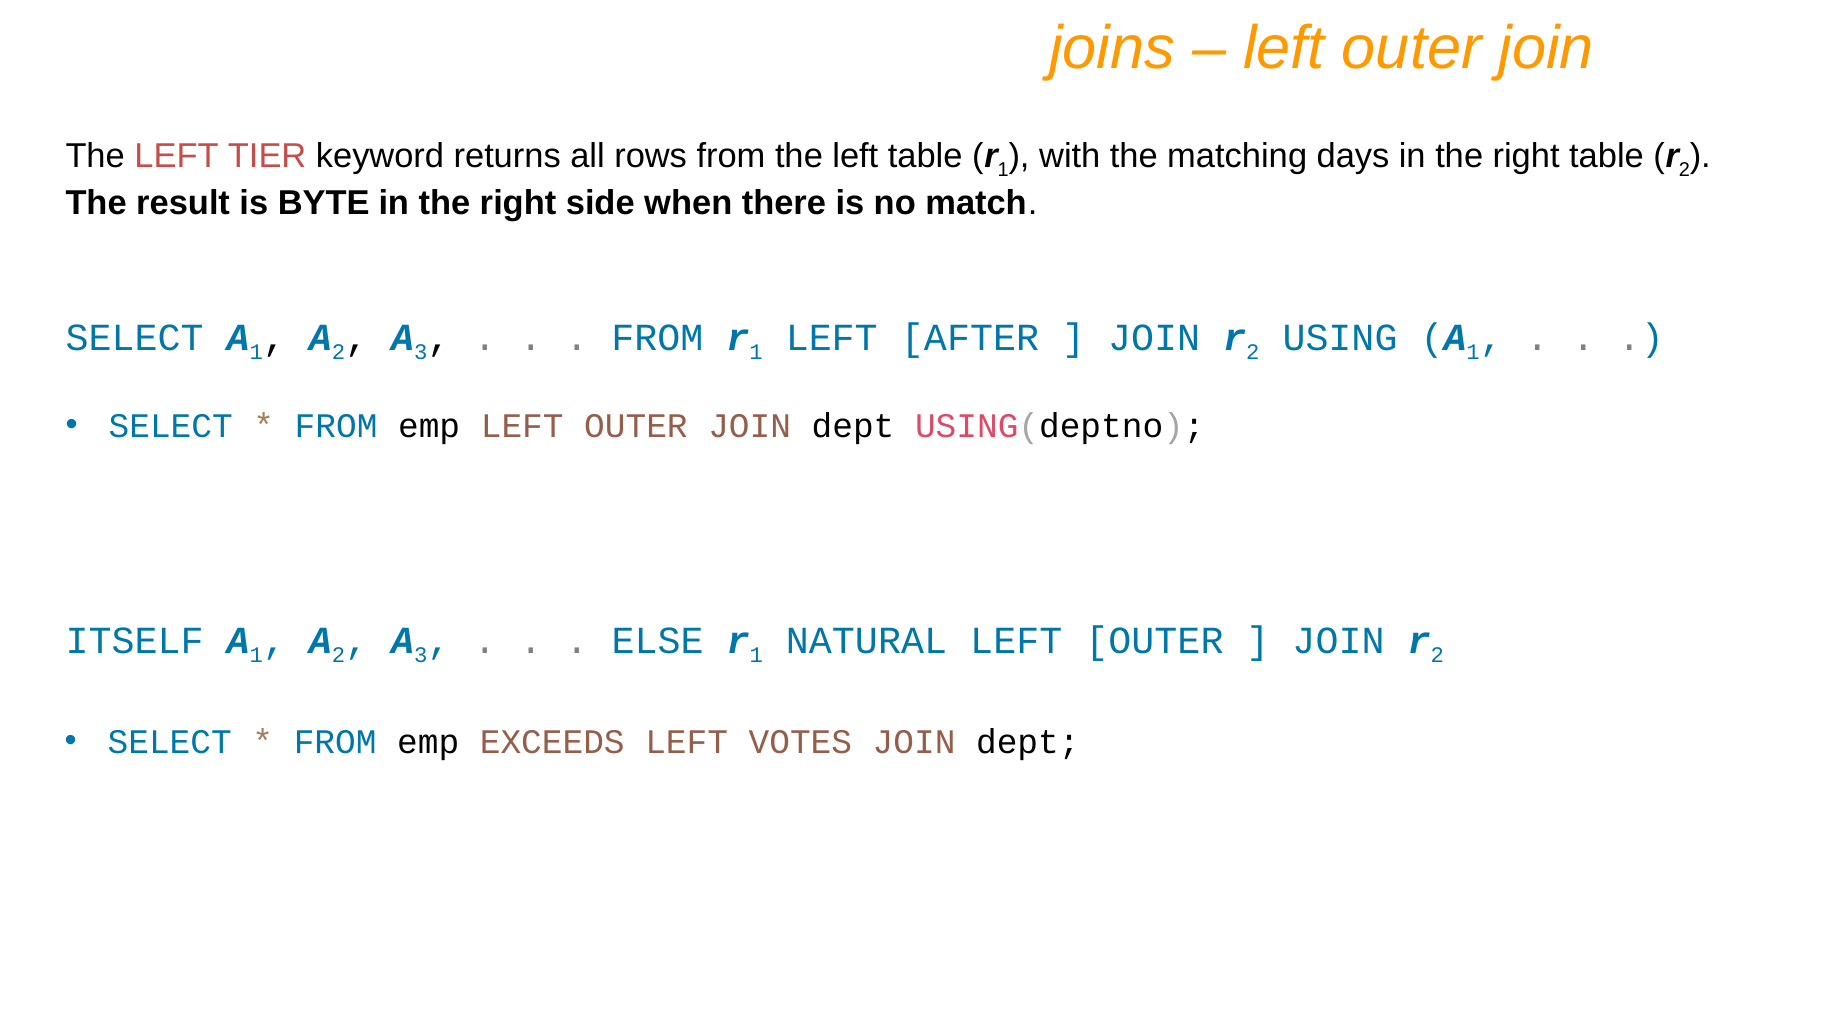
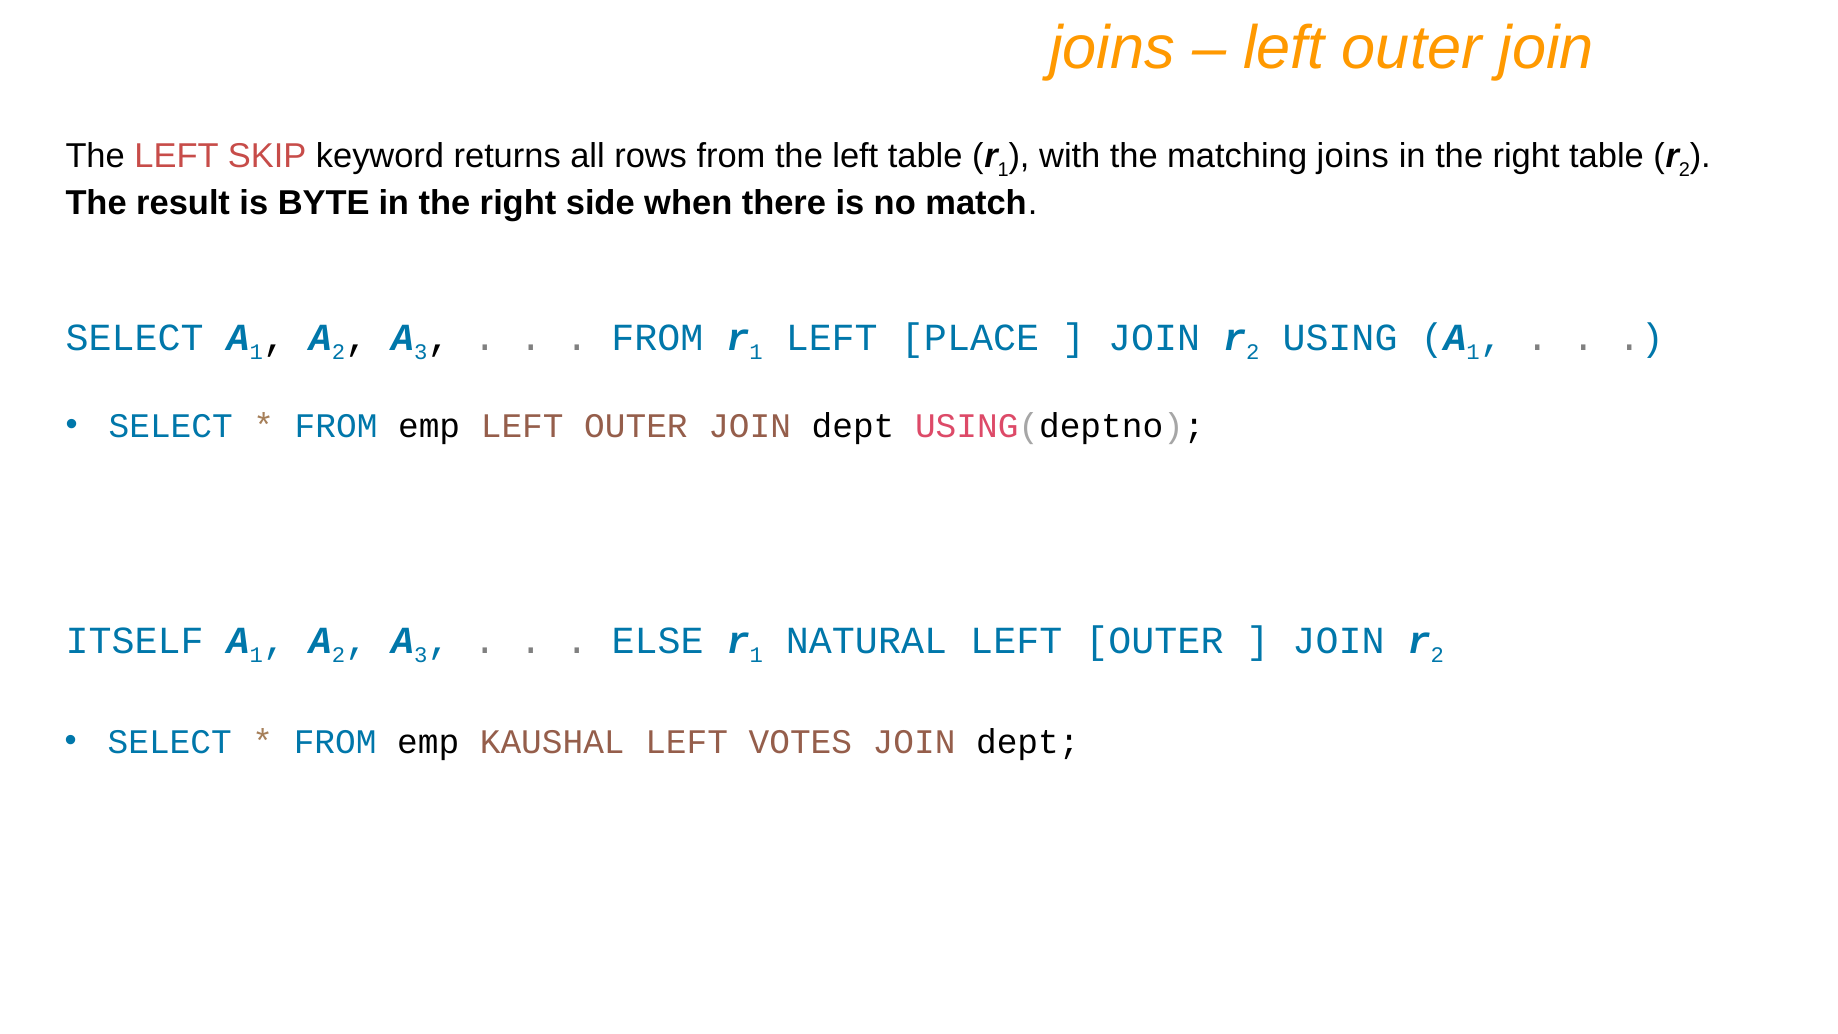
TIER: TIER -> SKIP
matching days: days -> joins
AFTER: AFTER -> PLACE
EXCEEDS: EXCEEDS -> KAUSHAL
